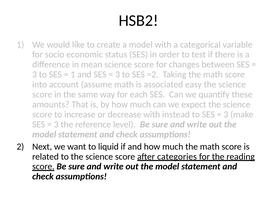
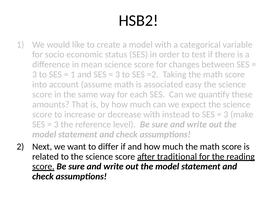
liquid: liquid -> differ
categories: categories -> traditional
